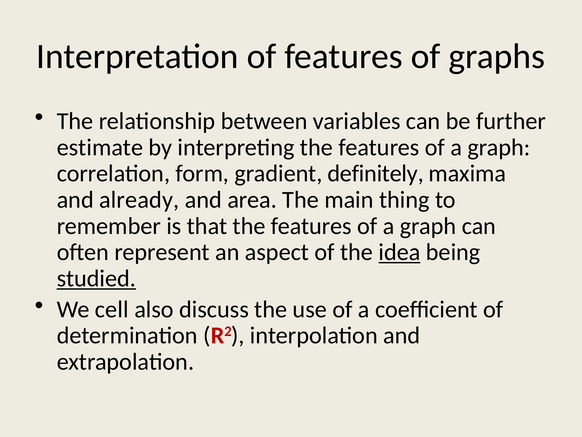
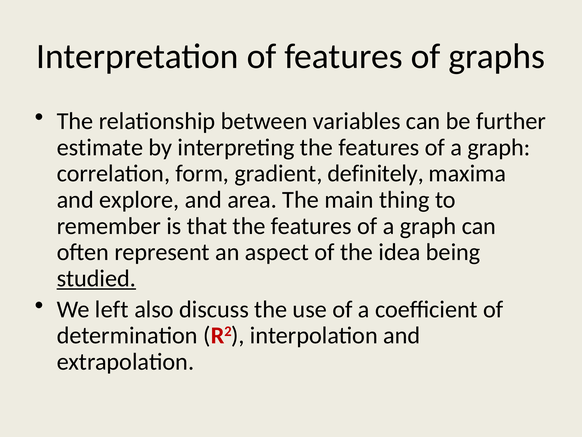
already: already -> explore
idea underline: present -> none
cell: cell -> left
